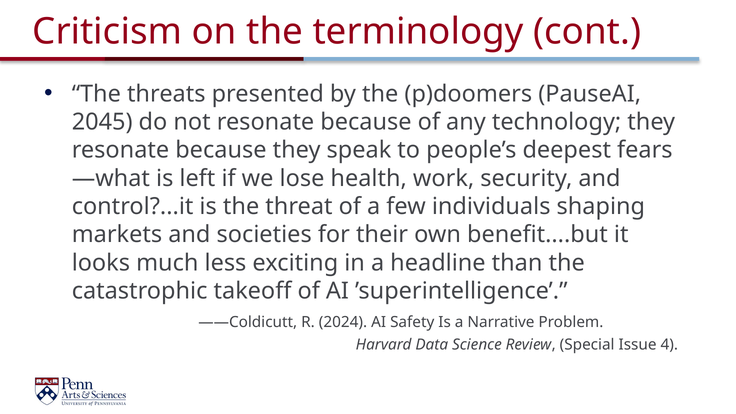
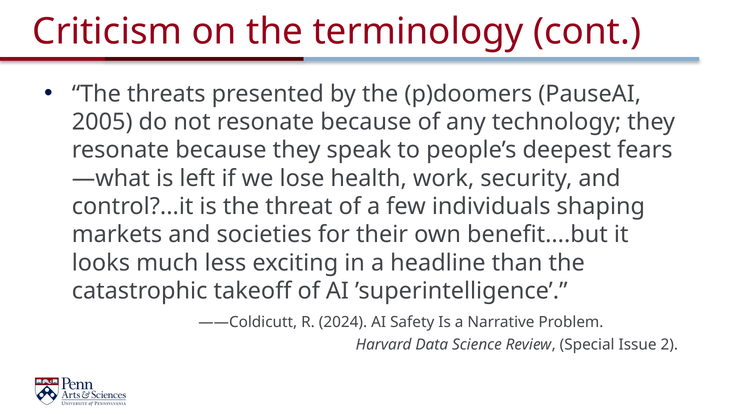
2045: 2045 -> 2005
4: 4 -> 2
